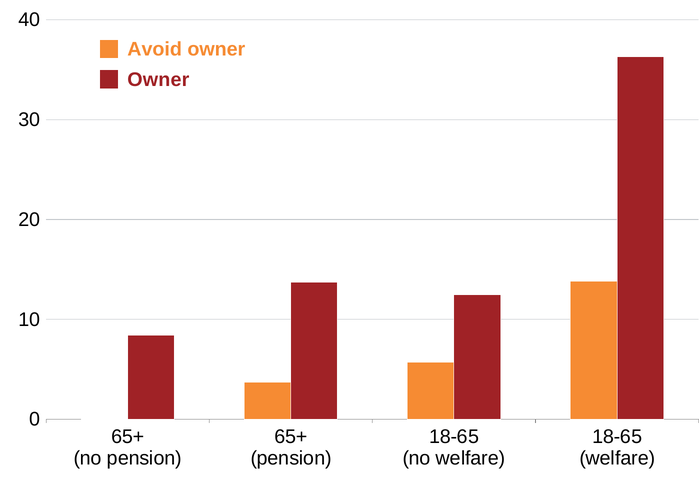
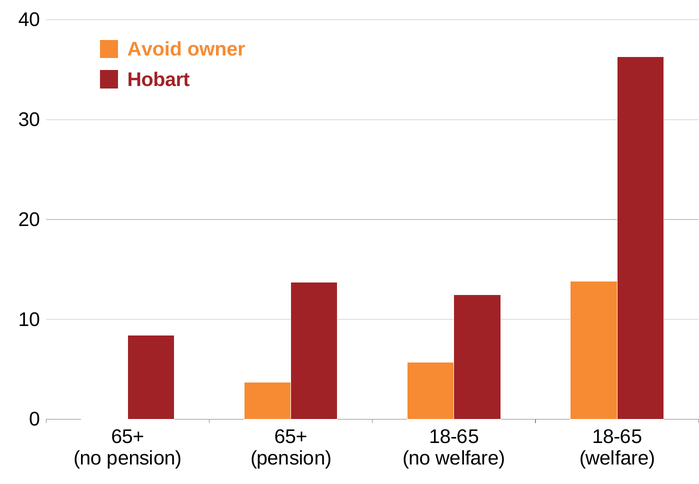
Owner at (158, 80): Owner -> Hobart
